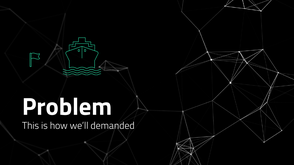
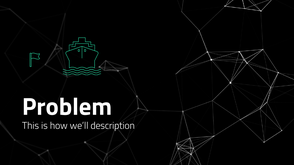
demanded: demanded -> description
